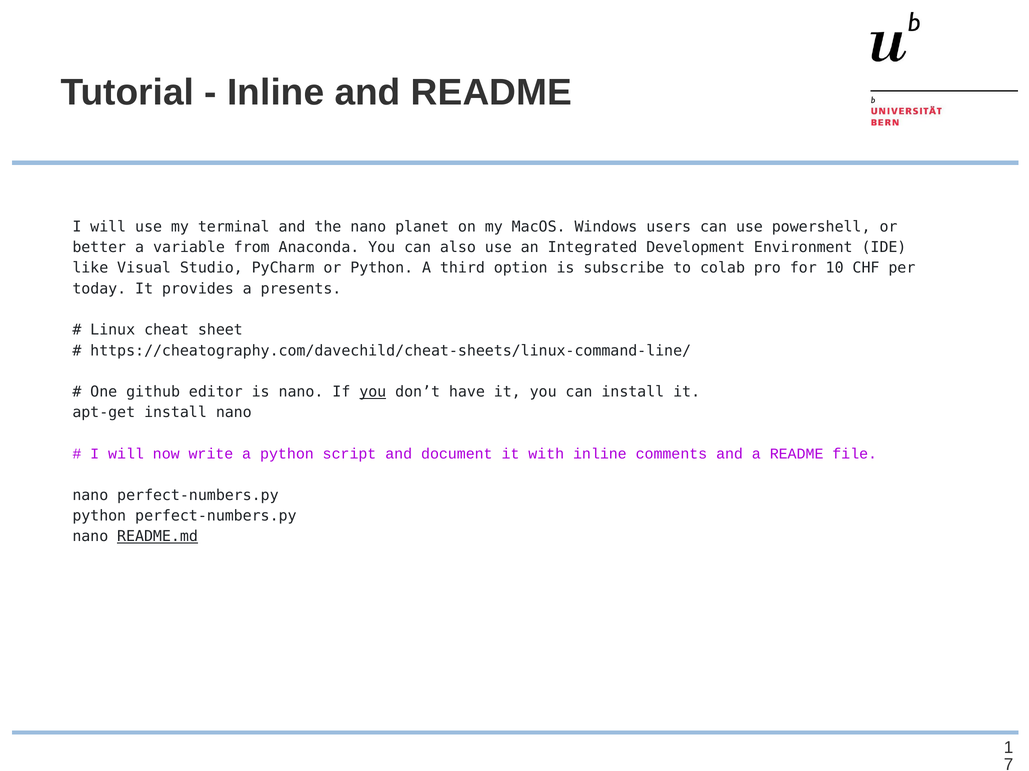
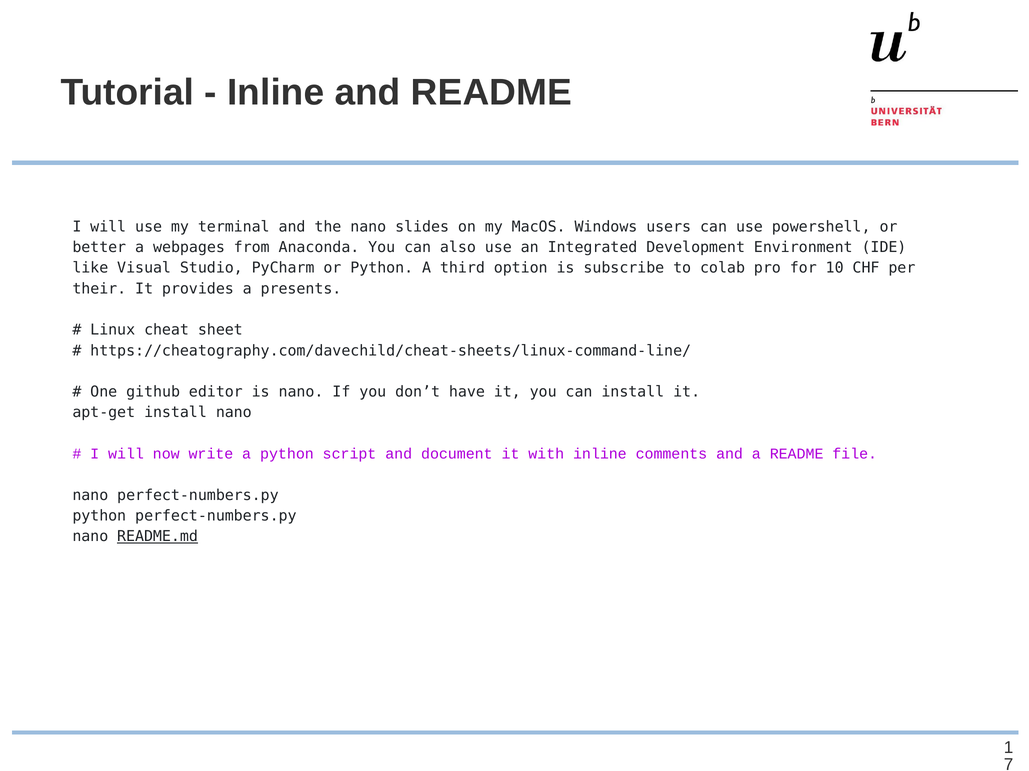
planet: planet -> slides
variable: variable -> webpages
today: today -> their
you at (373, 392) underline: present -> none
